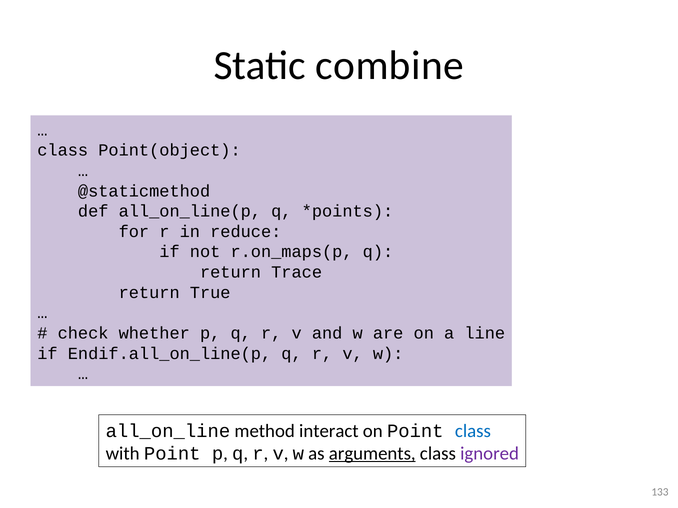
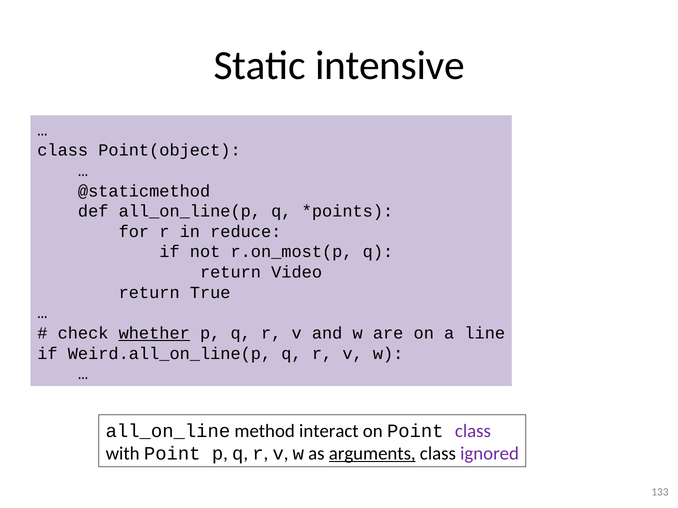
combine: combine -> intensive
r.on_maps(p: r.on_maps(p -> r.on_most(p
Trace: Trace -> Video
whether underline: none -> present
Endif.all_on_line(p: Endif.all_on_line(p -> Weird.all_on_line(p
class at (473, 431) colour: blue -> purple
